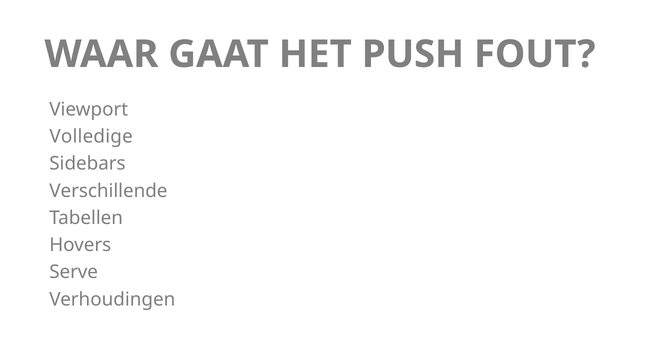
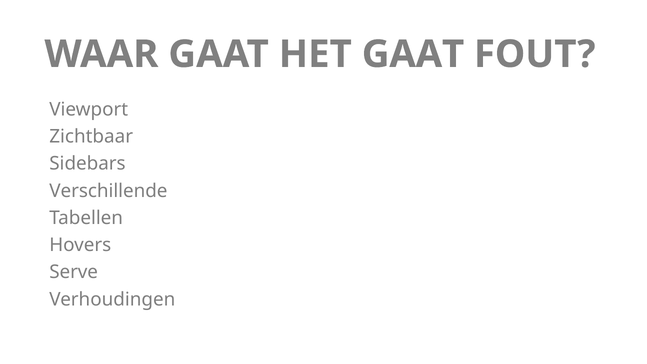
HET PUSH: PUSH -> GAAT
Volledige: Volledige -> Zichtbaar
